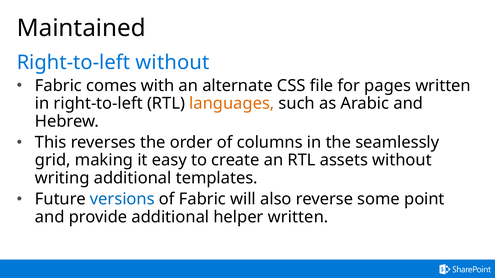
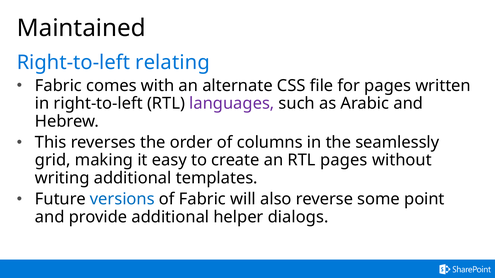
Right-to-left without: without -> relating
languages colour: orange -> purple
RTL assets: assets -> pages
helper written: written -> dialogs
